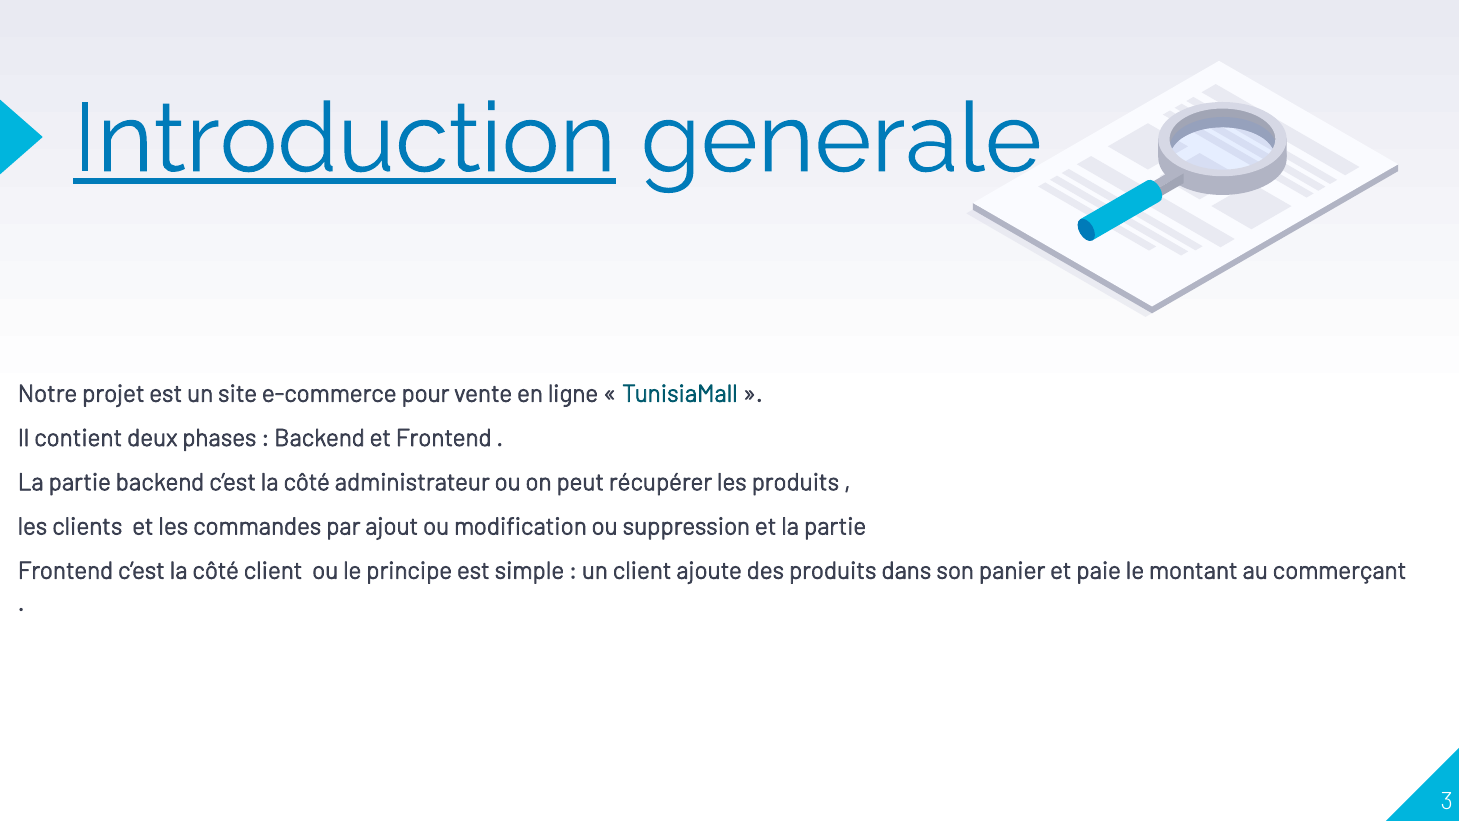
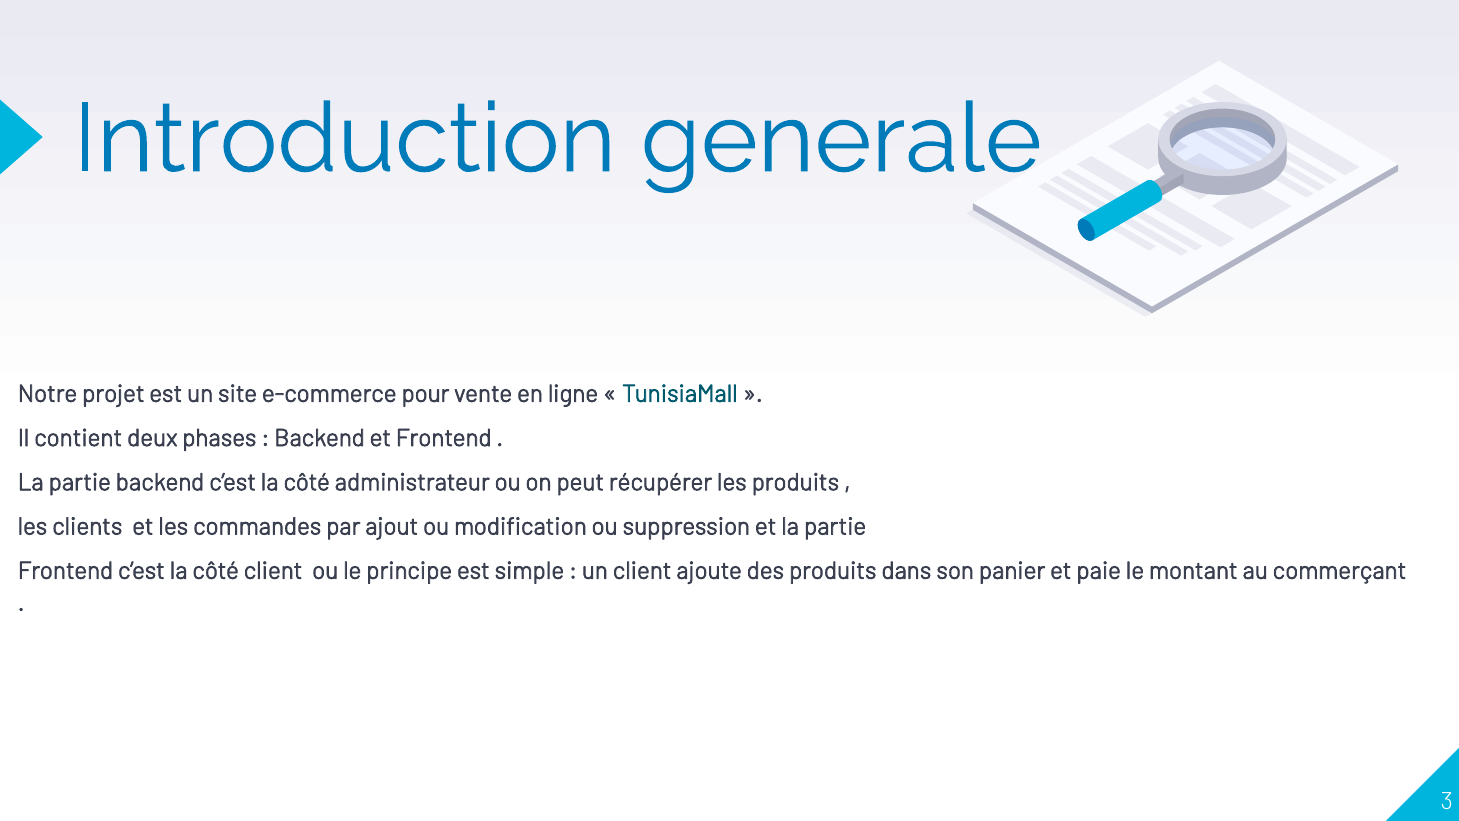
Introduction underline: present -> none
